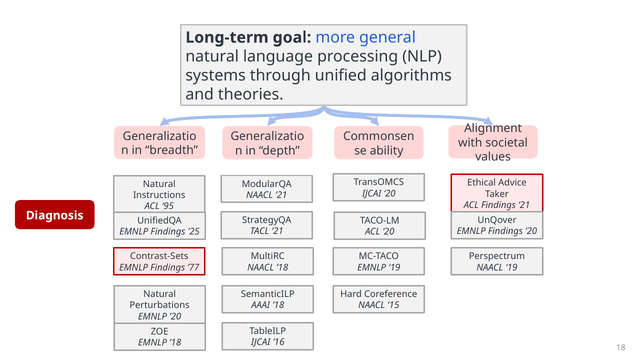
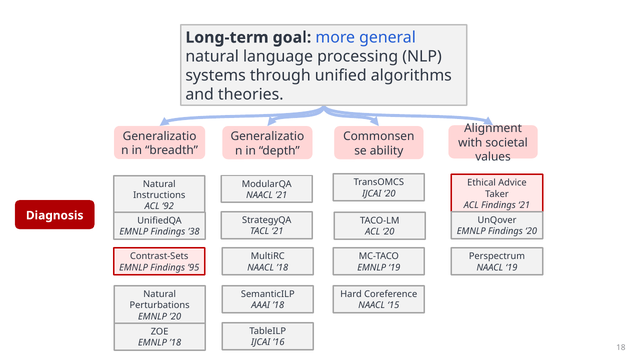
95: 95 -> 92
’25: ’25 -> ’38
’77: ’77 -> ’95
